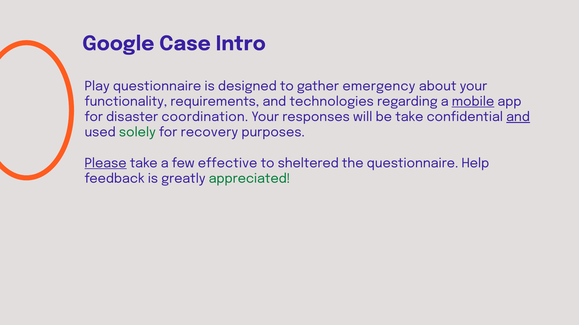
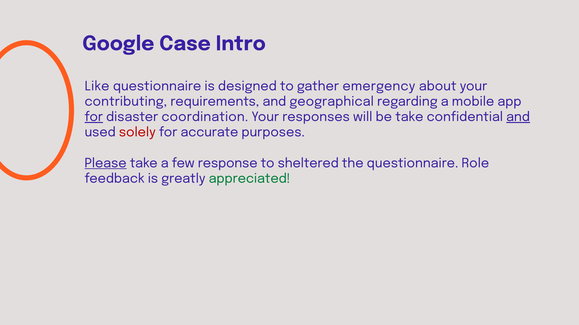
Play: Play -> Like
functionality: functionality -> contributing
technologies: technologies -> geographical
mobile underline: present -> none
for at (94, 117) underline: none -> present
solely colour: green -> red
recovery: recovery -> accurate
effective: effective -> response
Help: Help -> Role
